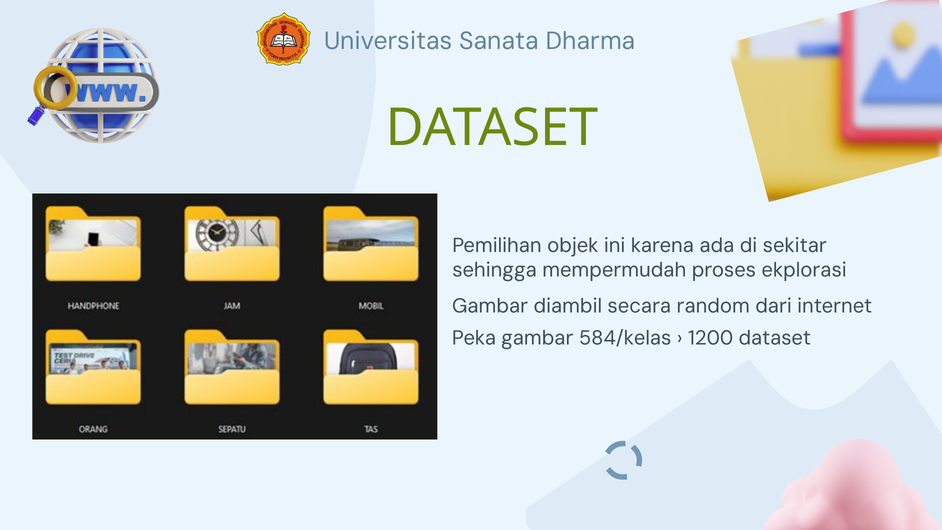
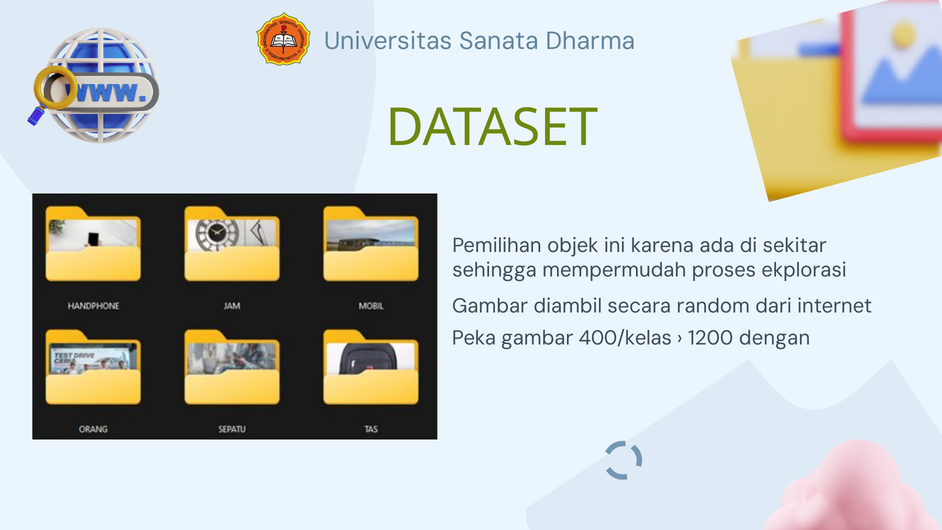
584/kelas: 584/kelas -> 400/kelas
1200 dataset: dataset -> dengan
